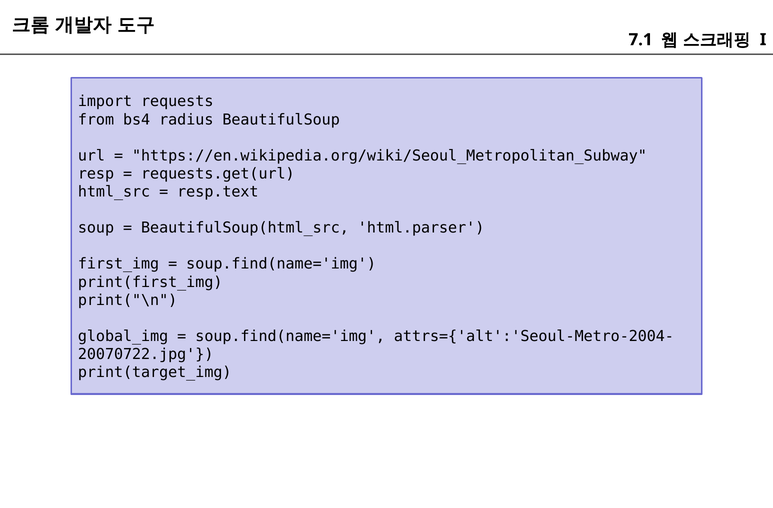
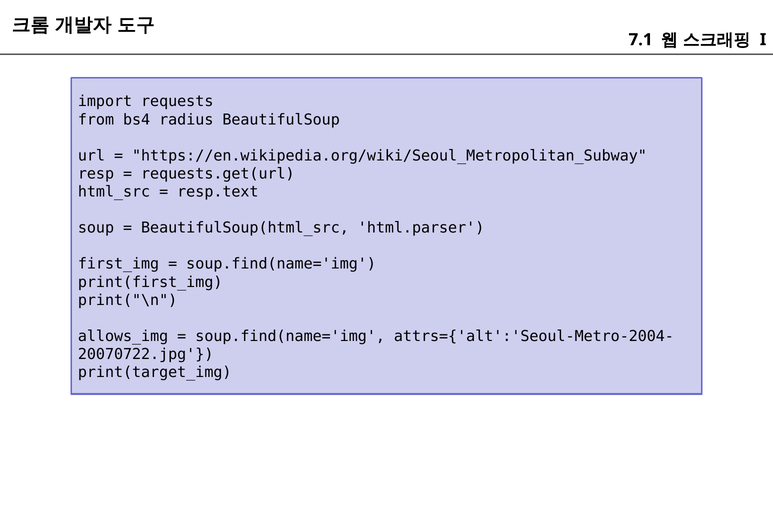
global_img: global_img -> allows_img
